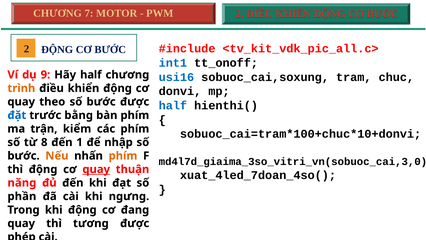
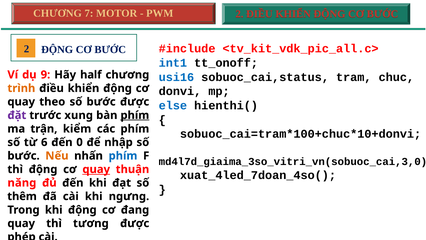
sobuoc_cai,soxung: sobuoc_cai,soxung -> sobuoc_cai,status
half at (173, 105): half -> else
đặt colour: blue -> purple
bằng: bằng -> xung
phím at (135, 115) underline: none -> present
8: 8 -> 6
1: 1 -> 0
phím at (123, 156) colour: orange -> blue
phần: phần -> thêm
